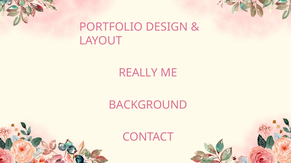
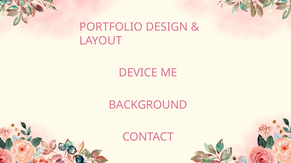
REALLY: REALLY -> DEVICE
